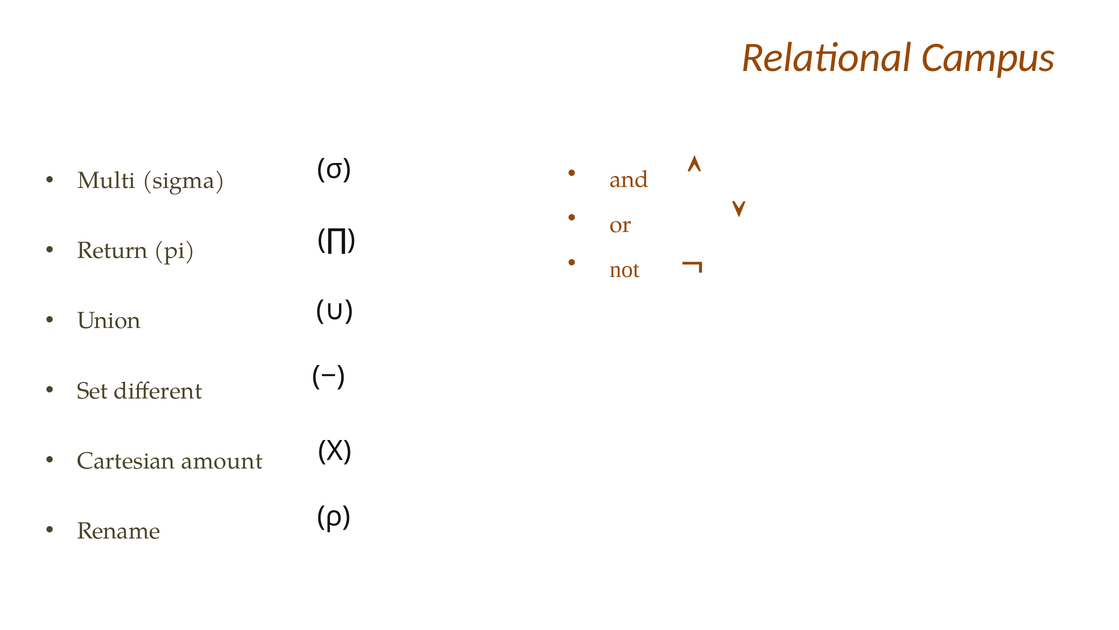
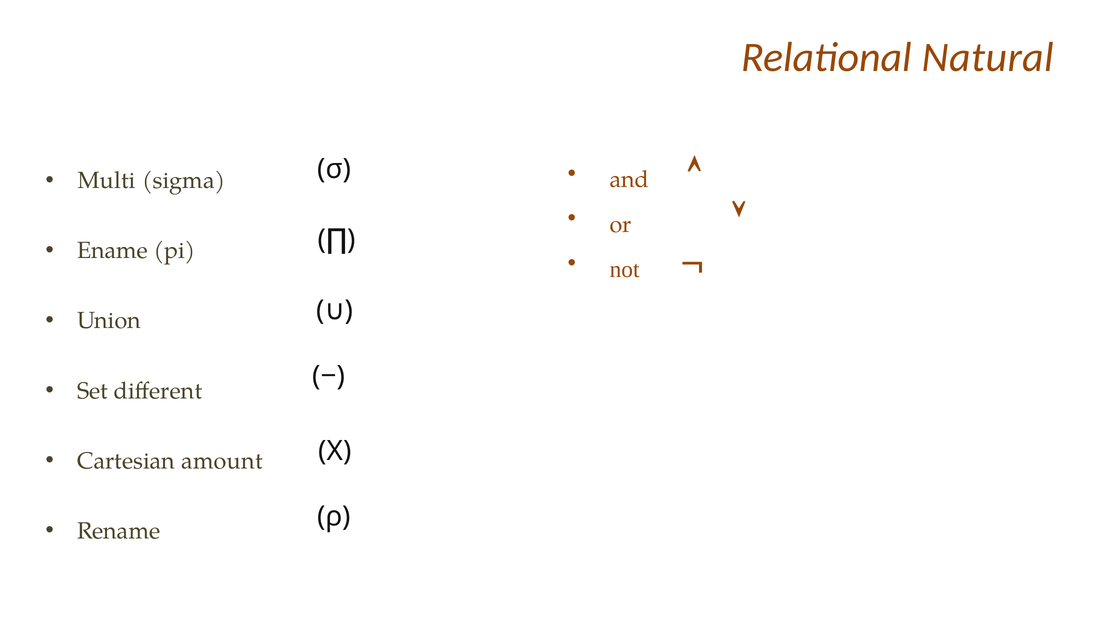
Campus: Campus -> Natural
Return: Return -> Ename
